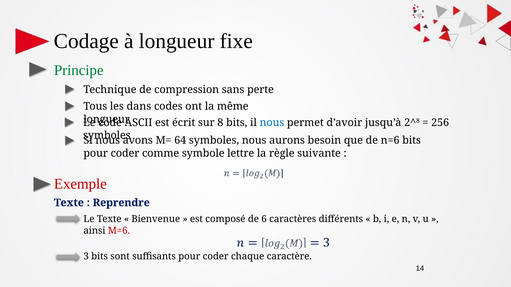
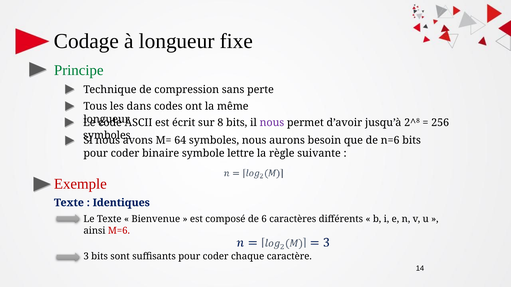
nous at (272, 123) colour: blue -> purple
comme: comme -> binaire
Reprendre: Reprendre -> Identiques
